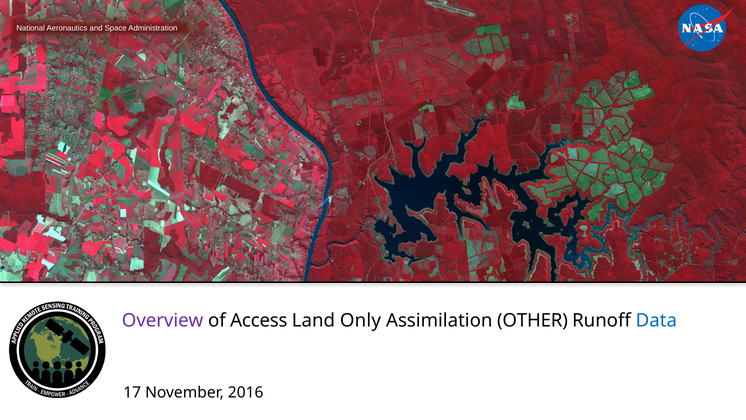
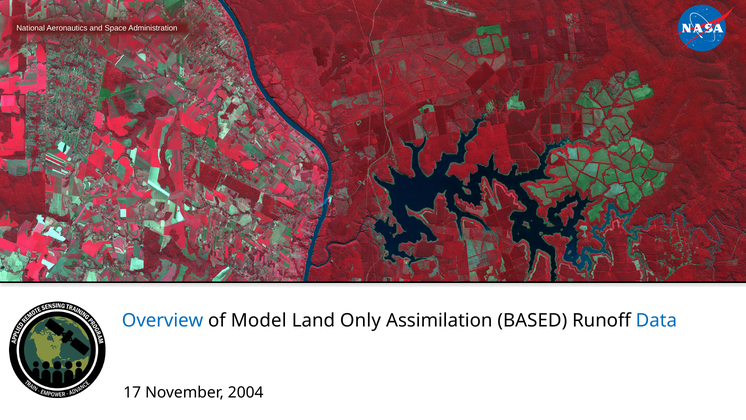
Overview colour: purple -> blue
Access: Access -> Model
OTHER: OTHER -> BASED
2016: 2016 -> 2004
